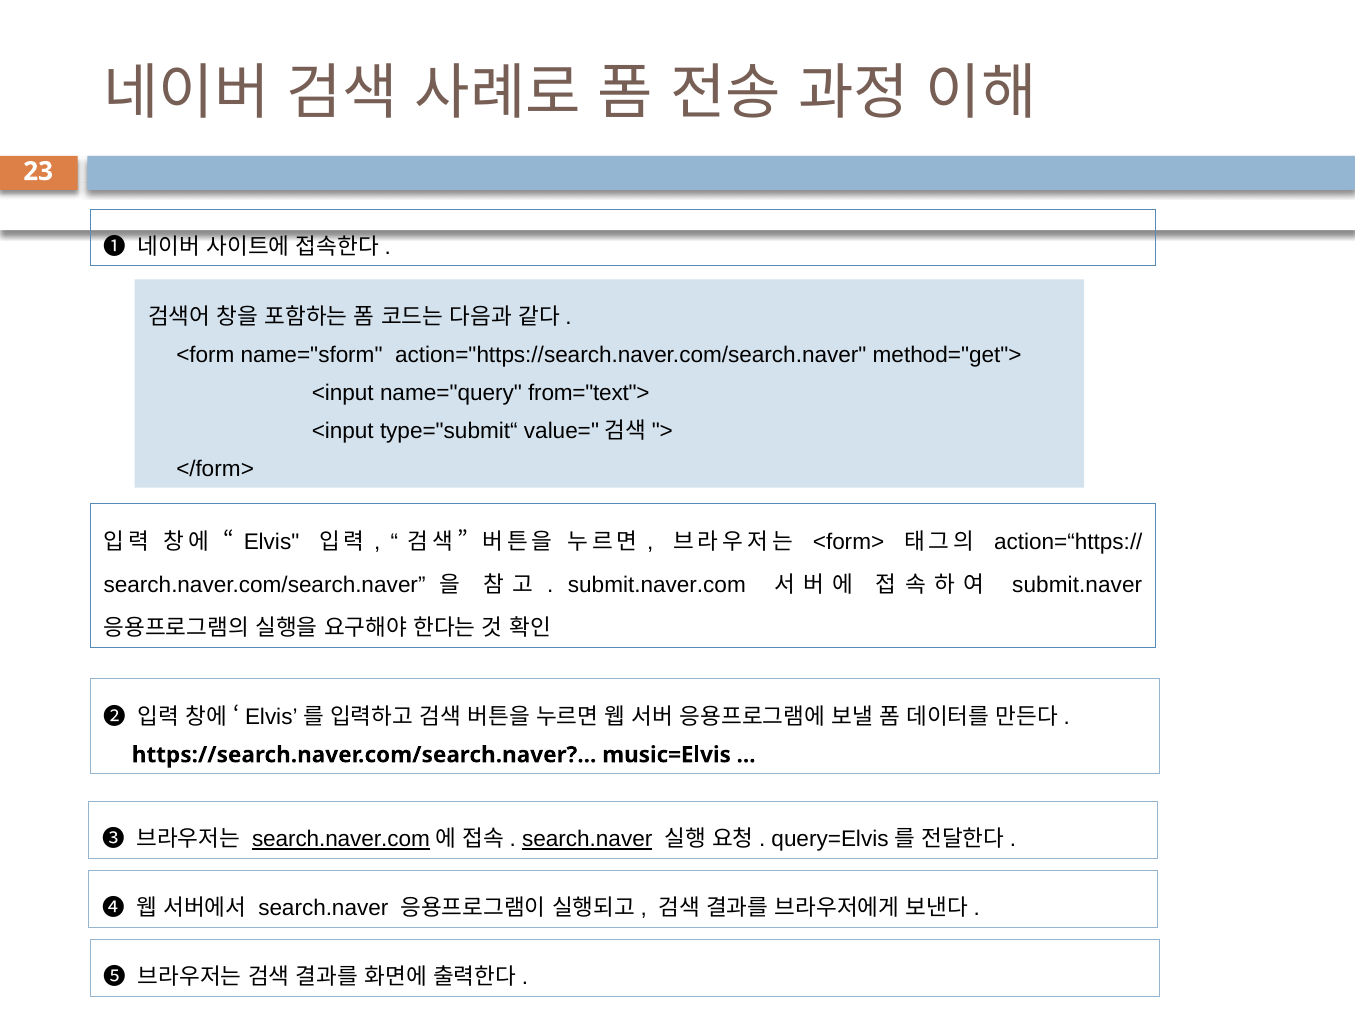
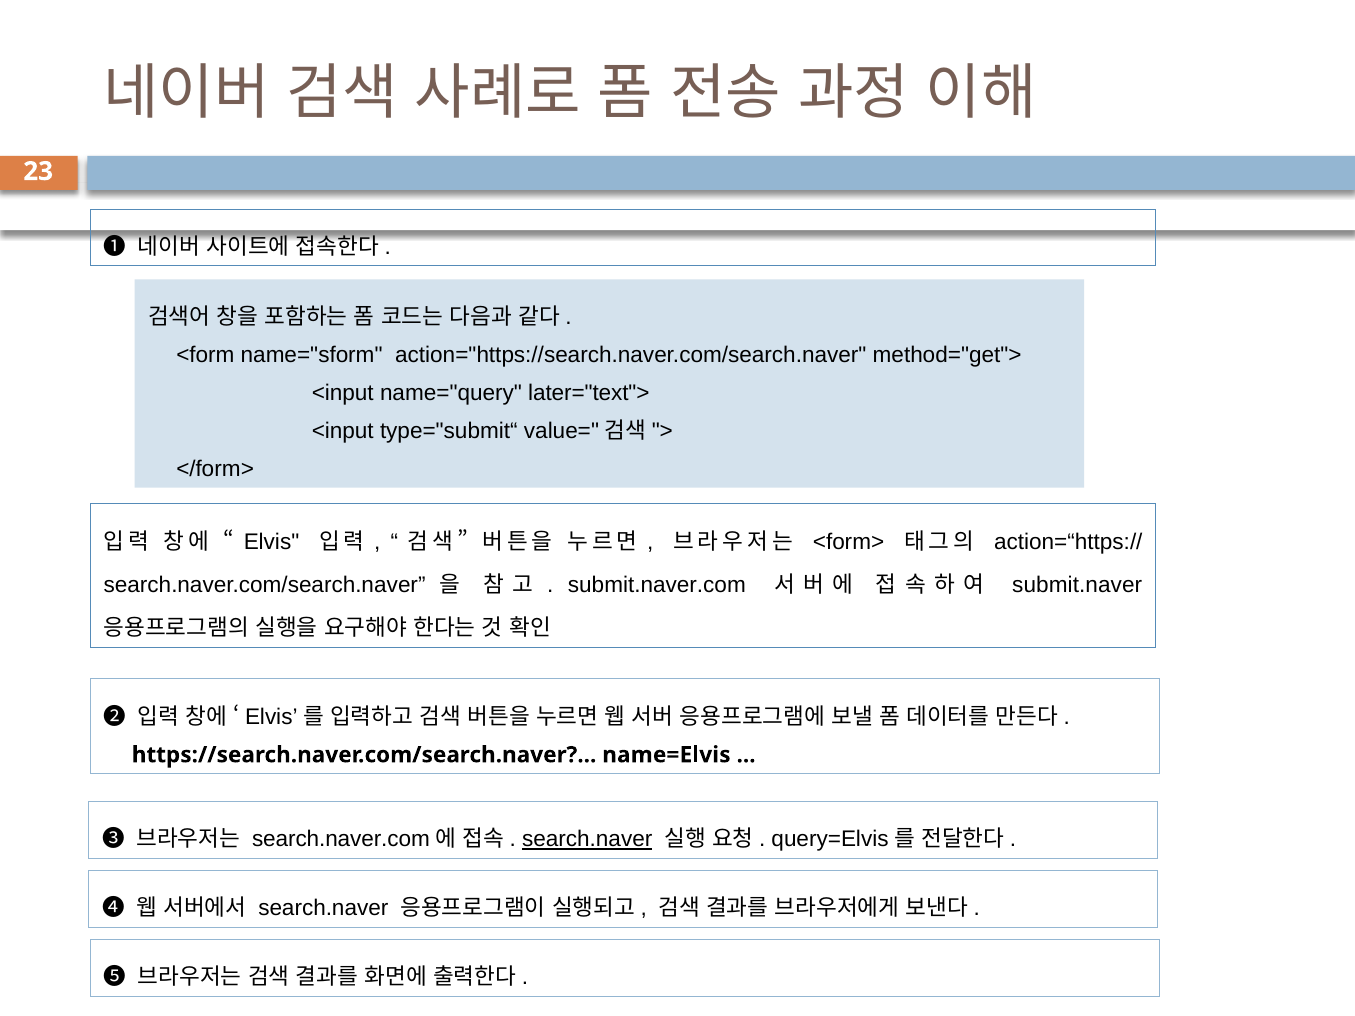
from="text">: from="text"> -> later="text">
music=Elvis: music=Elvis -> name=Elvis
search.naver.com underline: present -> none
